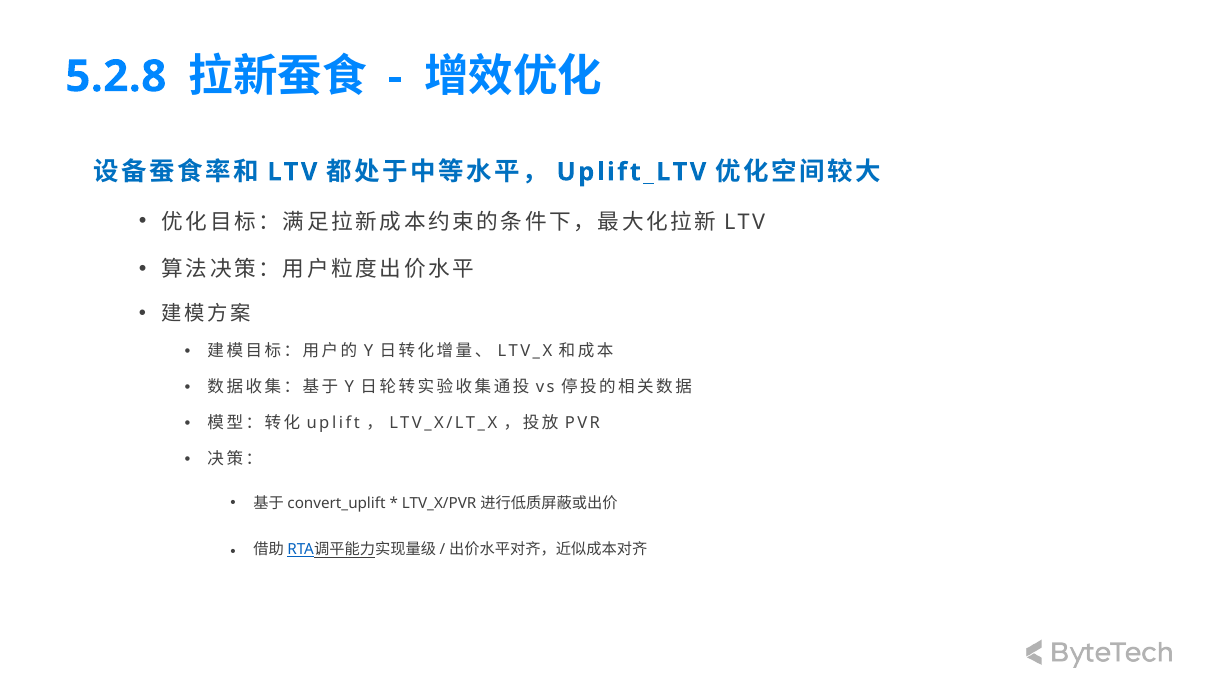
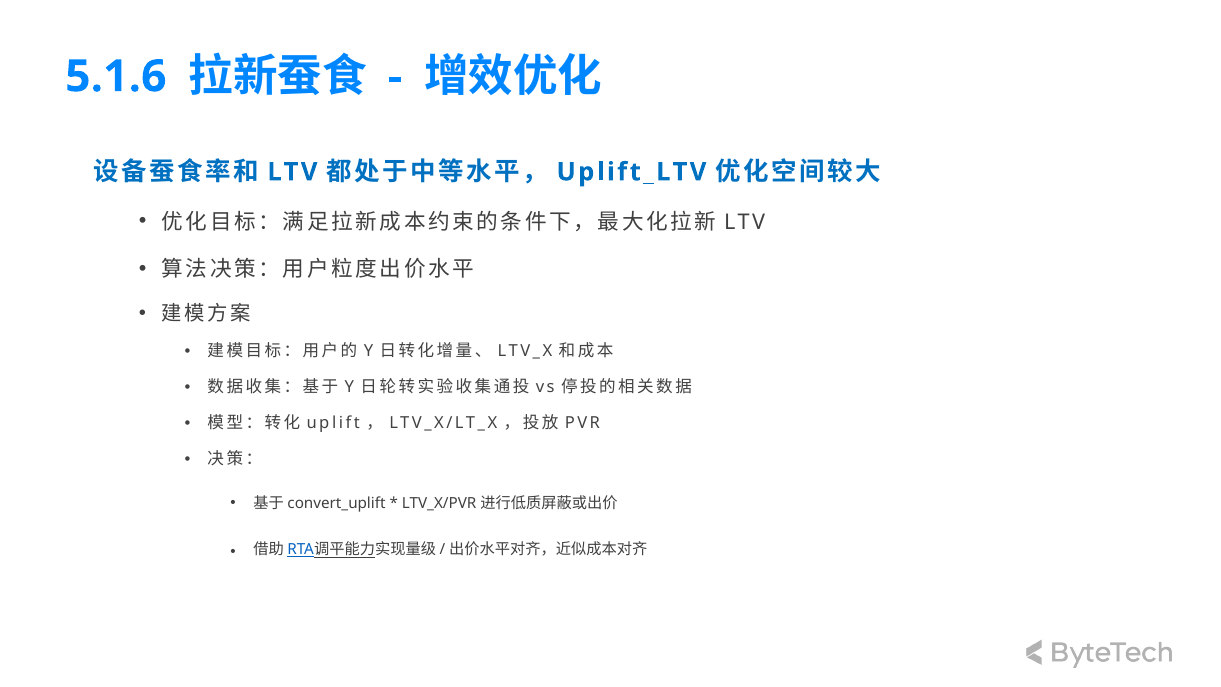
5.2.8: 5.2.8 -> 5.1.6
